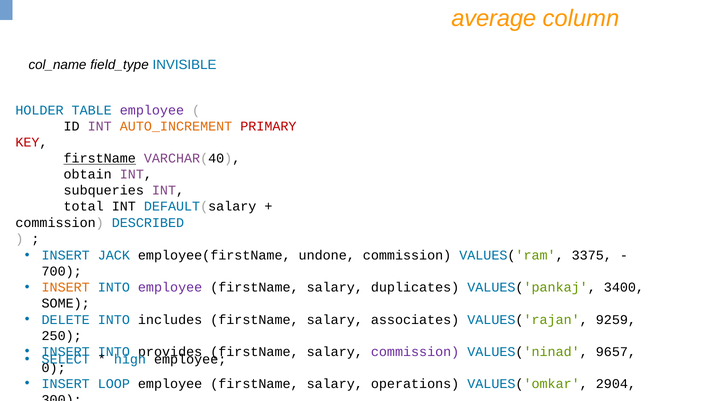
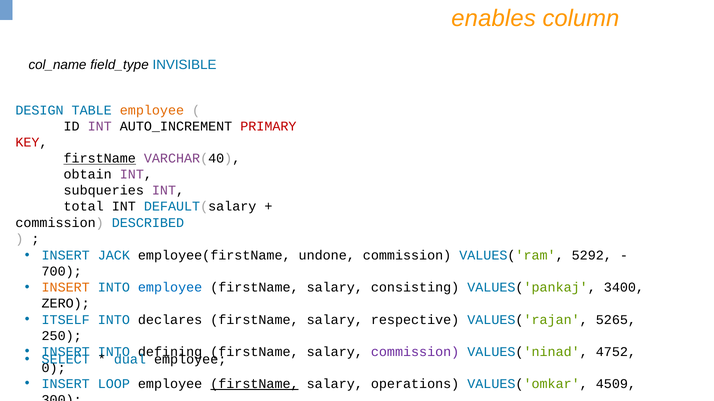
average: average -> enables
HOLDER: HOLDER -> DESIGN
employee at (152, 111) colour: purple -> orange
AUTO_INCREMENT colour: orange -> black
3375: 3375 -> 5292
employee at (170, 288) colour: purple -> blue
duplicates: duplicates -> consisting
SOME: SOME -> ZERO
DELETE: DELETE -> ITSELF
includes: includes -> declares
associates: associates -> respective
9259: 9259 -> 5265
provides: provides -> defining
9657: 9657 -> 4752
high: high -> dual
firstName at (254, 384) underline: none -> present
2904: 2904 -> 4509
